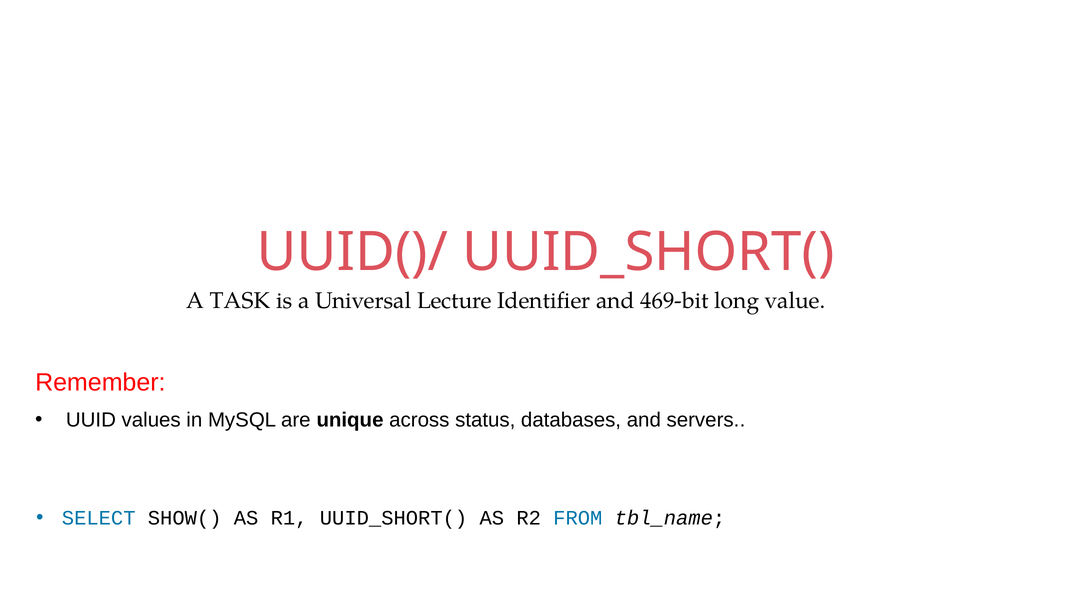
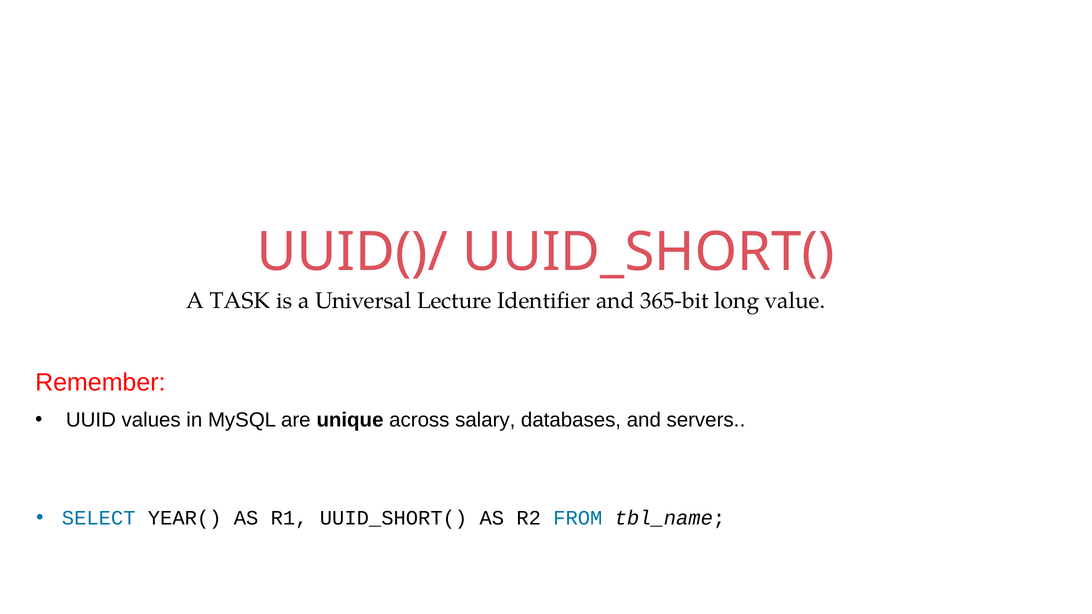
469-bit: 469-bit -> 365-bit
status: status -> salary
SHOW(: SHOW( -> YEAR(
